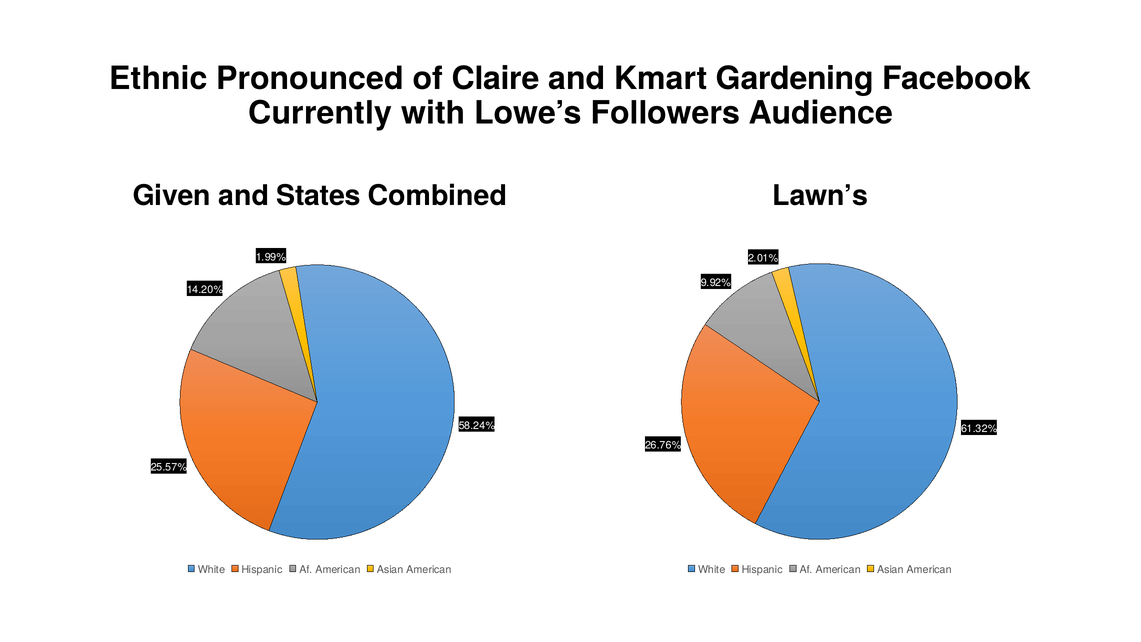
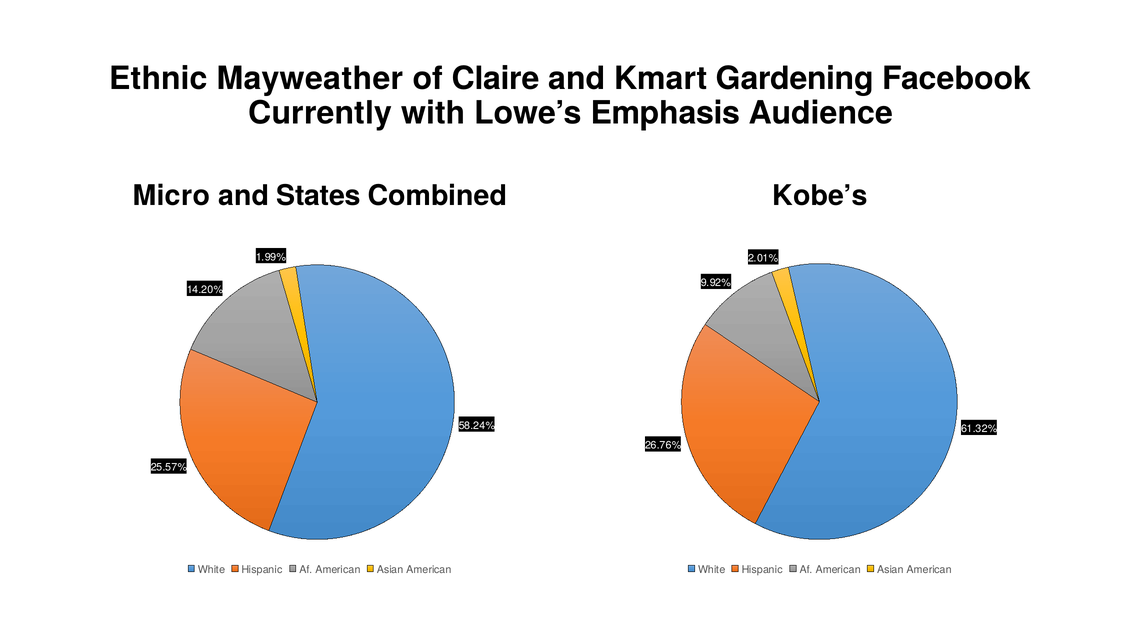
Pronounced: Pronounced -> Mayweather
Followers: Followers -> Emphasis
Given: Given -> Micro
Lawn’s: Lawn’s -> Kobe’s
